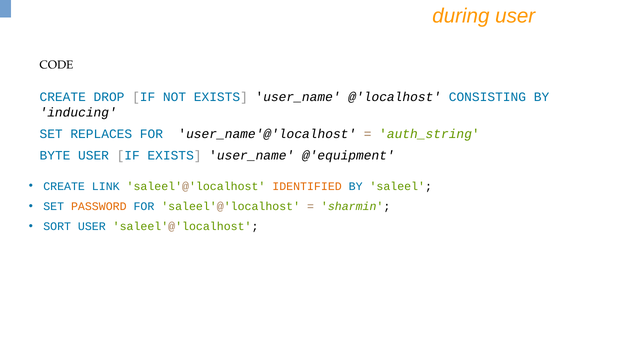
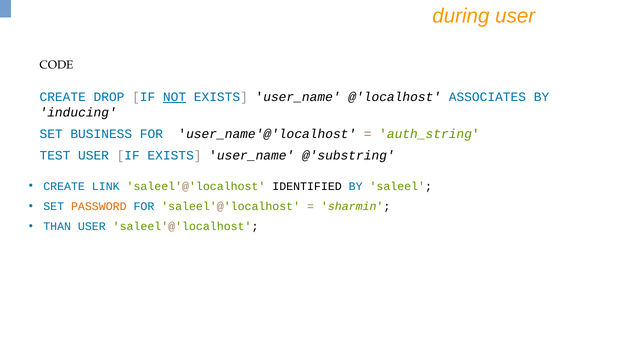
NOT underline: none -> present
CONSISTING: CONSISTING -> ASSOCIATES
REPLACES: REPLACES -> BUSINESS
BYTE: BYTE -> TEST
@'equipment: @'equipment -> @'substring
IDENTIFIED colour: orange -> black
SORT: SORT -> THAN
